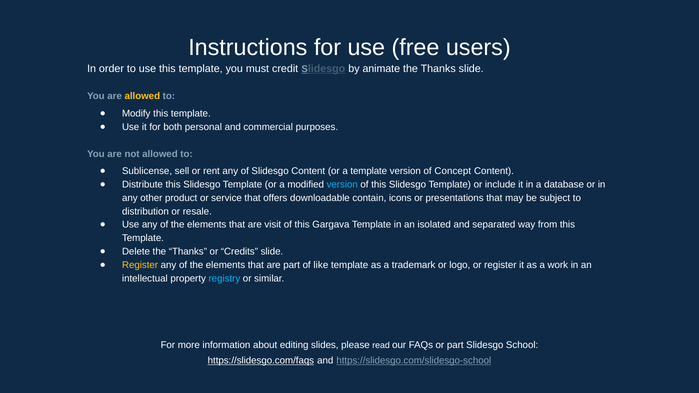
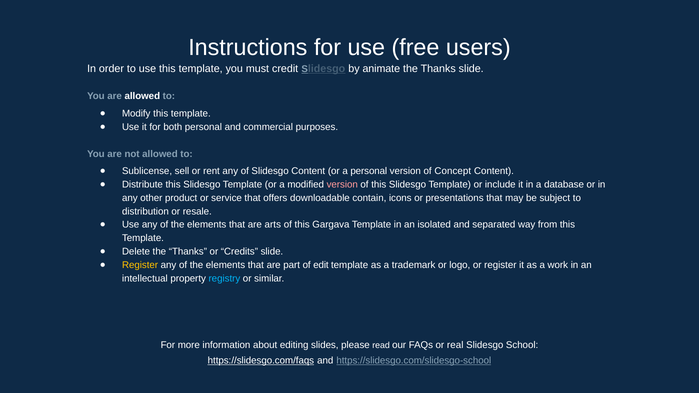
allowed at (142, 96) colour: yellow -> white
a template: template -> personal
version at (342, 185) colour: light blue -> pink
visit: visit -> arts
like: like -> edit
or part: part -> real
